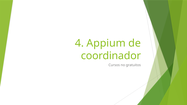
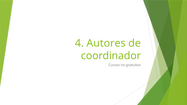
Appium: Appium -> Autores
